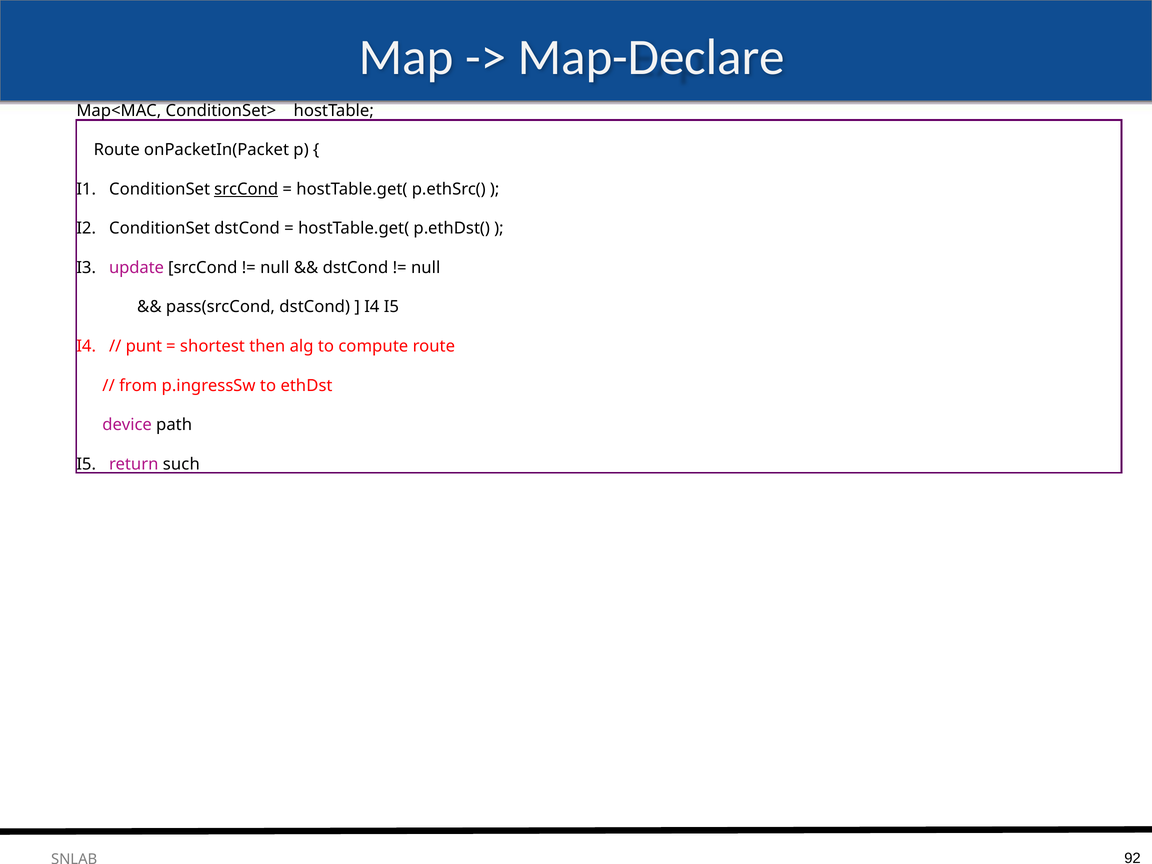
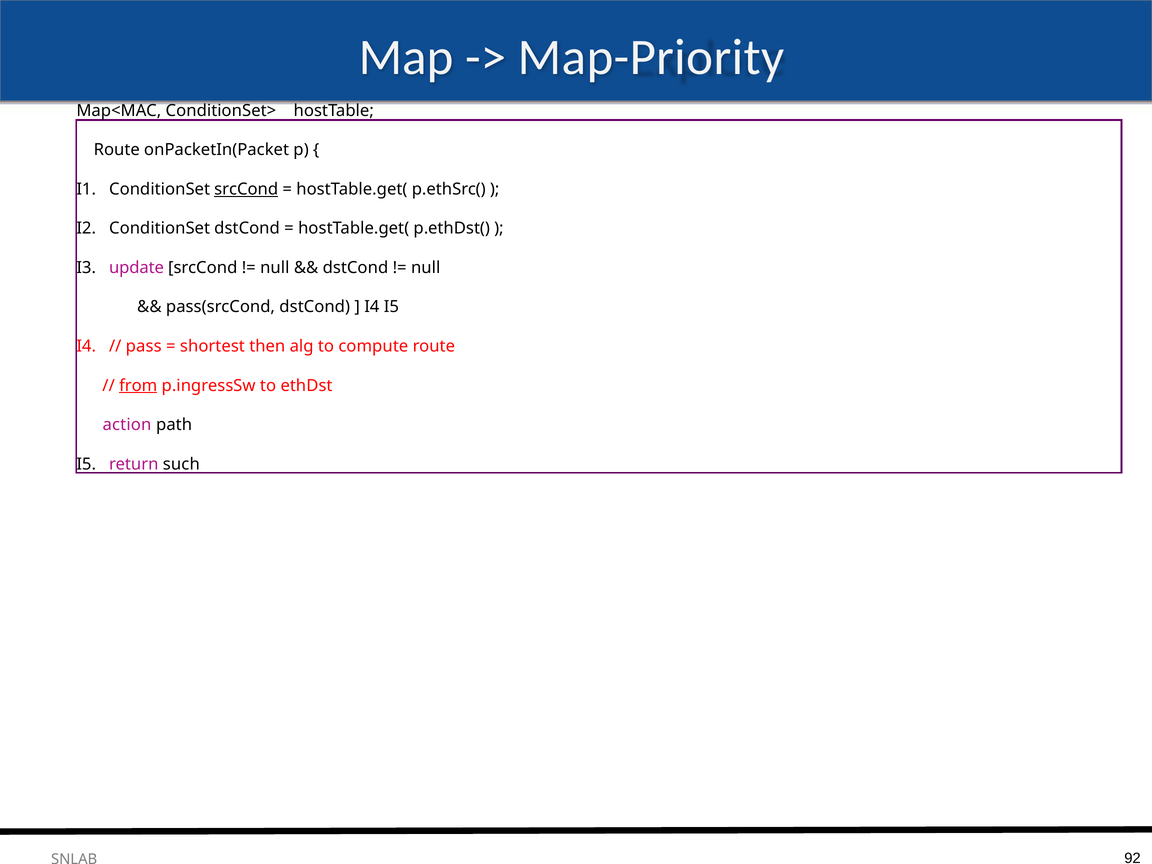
Map-Declare: Map-Declare -> Map-Priority
punt: punt -> pass
from underline: none -> present
device: device -> action
